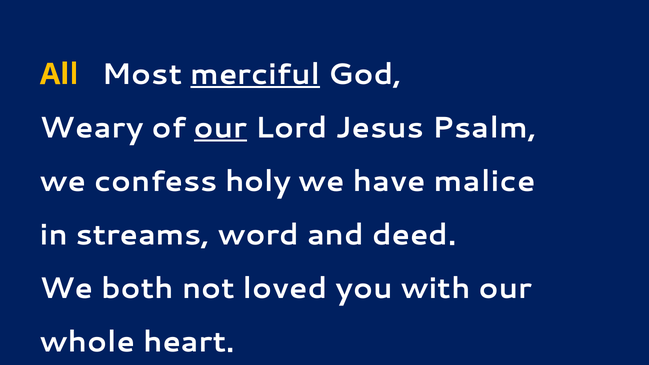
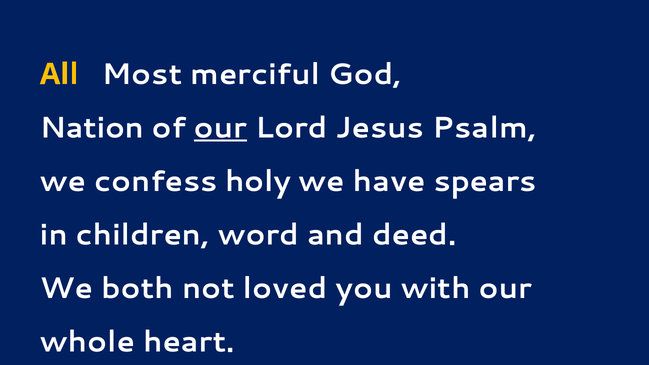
merciful underline: present -> none
Weary: Weary -> Nation
malice: malice -> spears
streams: streams -> children
